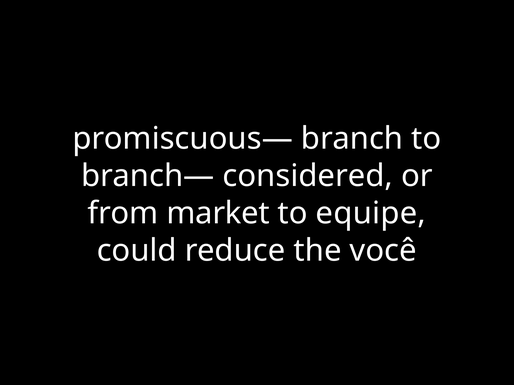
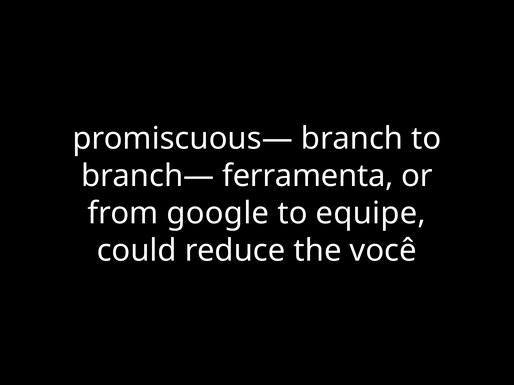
considered: considered -> ferramenta
market: market -> google
